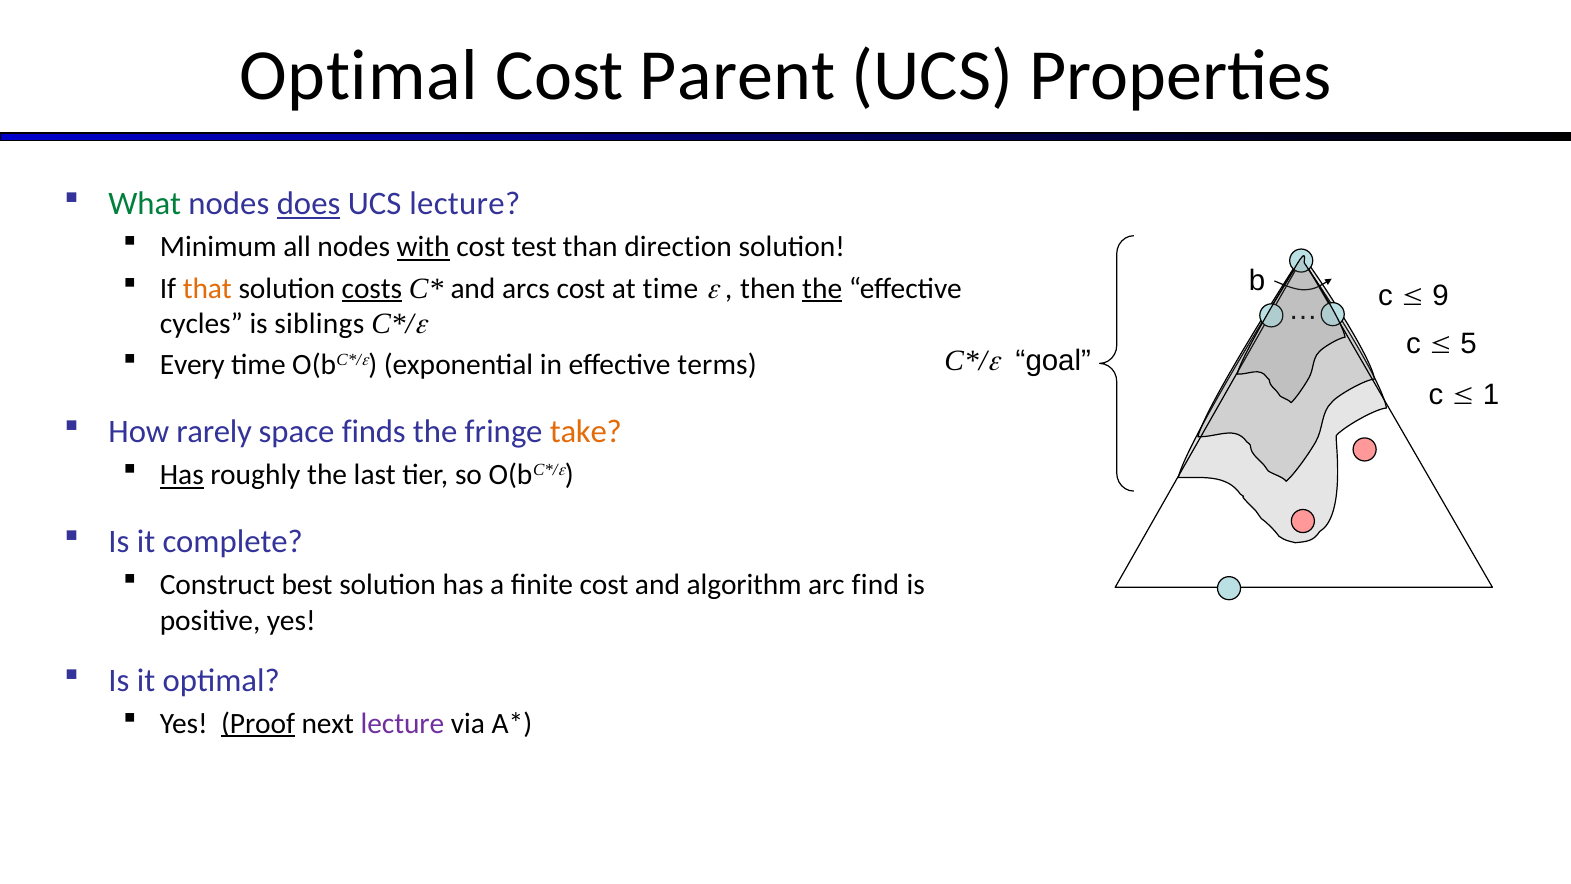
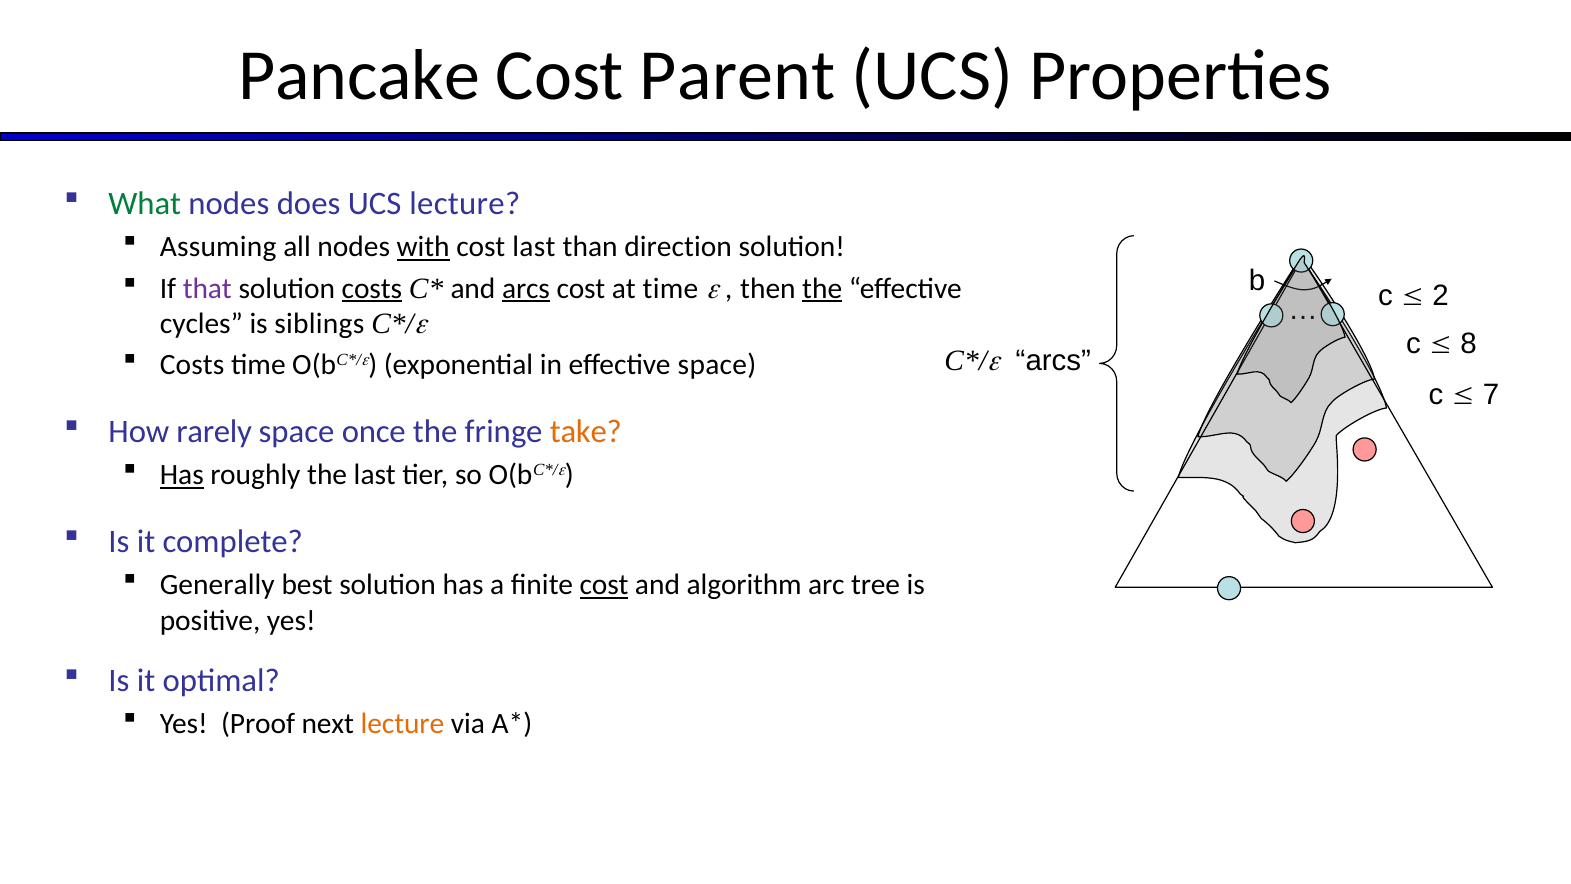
Optimal at (359, 75): Optimal -> Pancake
does underline: present -> none
Minimum: Minimum -> Assuming
cost test: test -> last
that colour: orange -> purple
arcs at (526, 288) underline: none -> present
9: 9 -> 2
5: 5 -> 8
goal at (1053, 361): goal -> arcs
Every at (192, 365): Every -> Costs
effective terms: terms -> space
1: 1 -> 7
finds: finds -> once
Construct: Construct -> Generally
cost at (604, 585) underline: none -> present
find: find -> tree
Proof underline: present -> none
lecture at (402, 723) colour: purple -> orange
